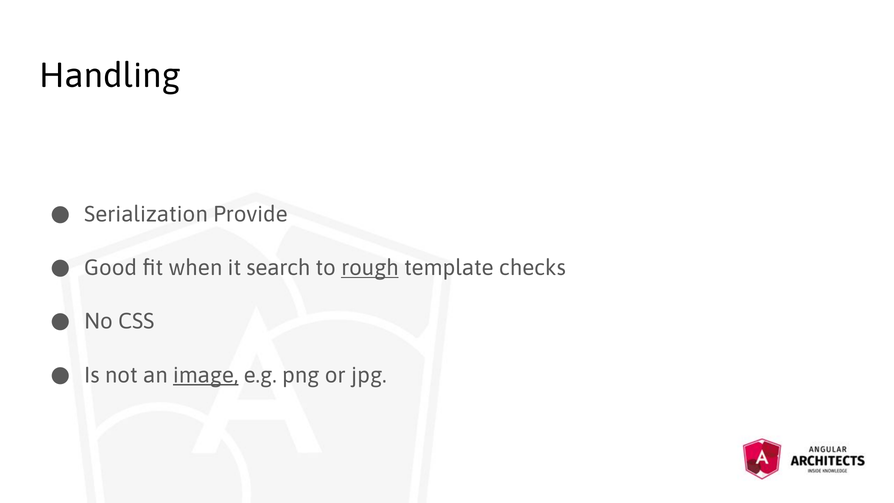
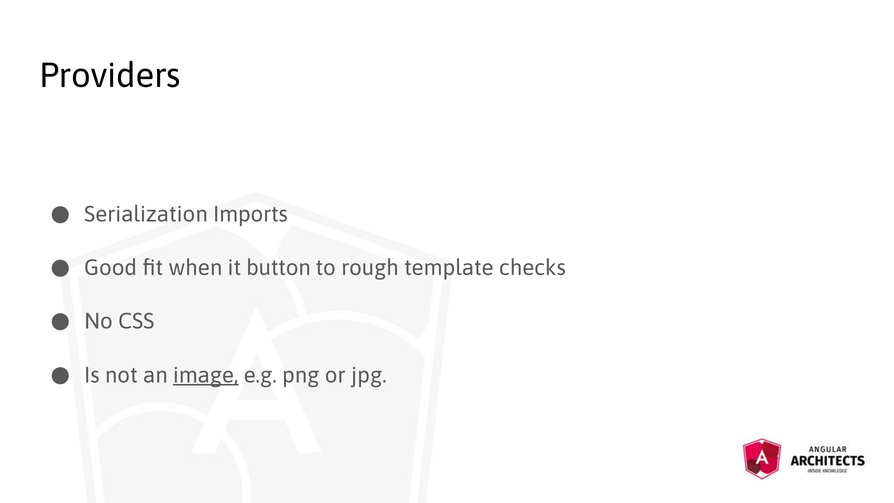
Handling: Handling -> Providers
Provide: Provide -> Imports
search: search -> button
rough underline: present -> none
